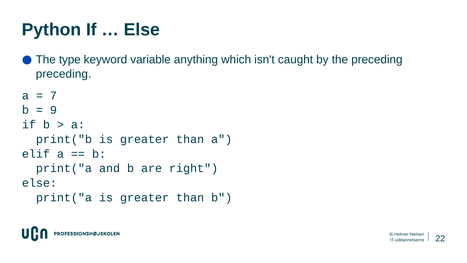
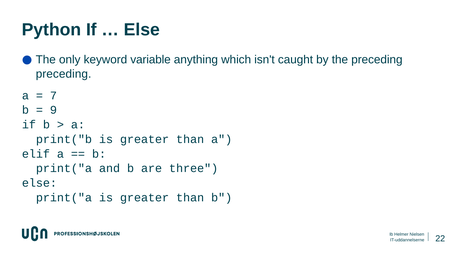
type: type -> only
right: right -> three
